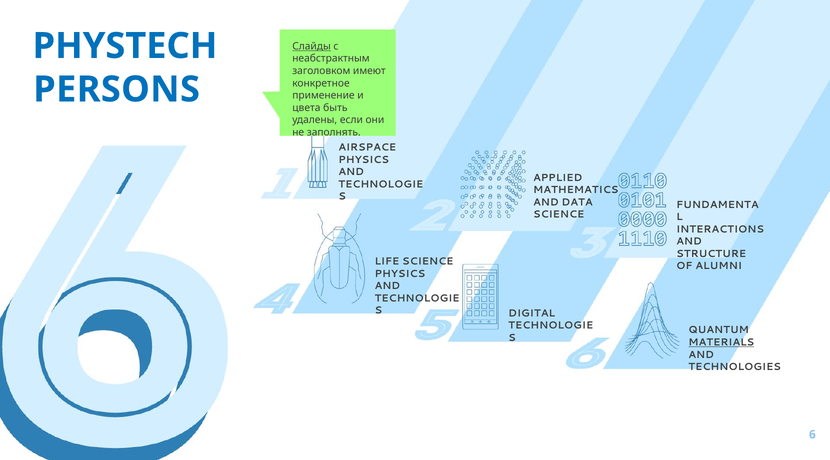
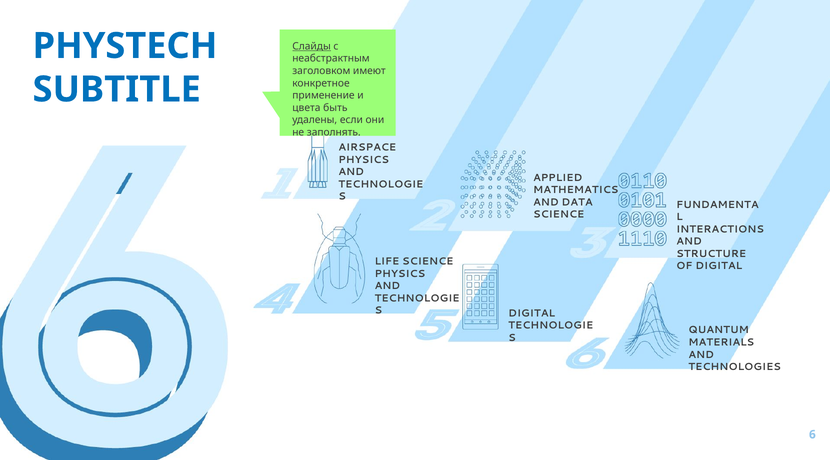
PERSONS: PERSONS -> SUBTITLE
OF ALUMNI: ALUMNI -> DIGITAL
MATERIALS underline: present -> none
